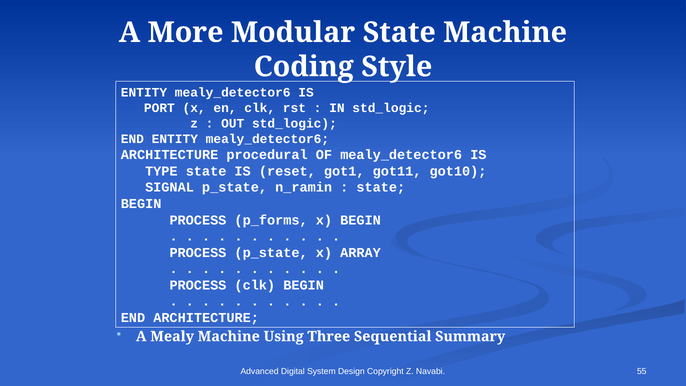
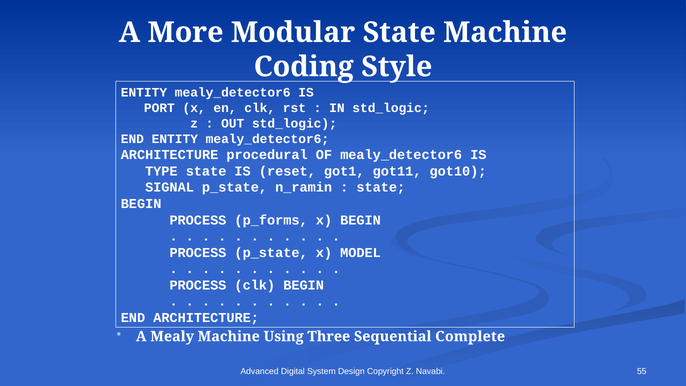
ARRAY: ARRAY -> MODEL
Summary: Summary -> Complete
